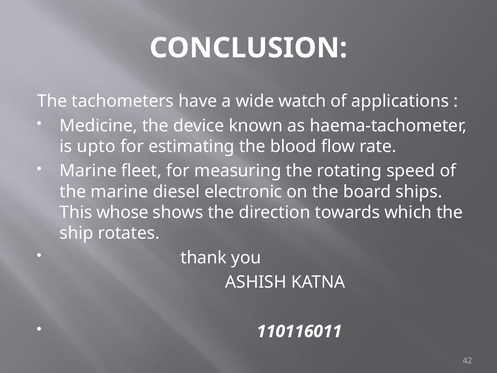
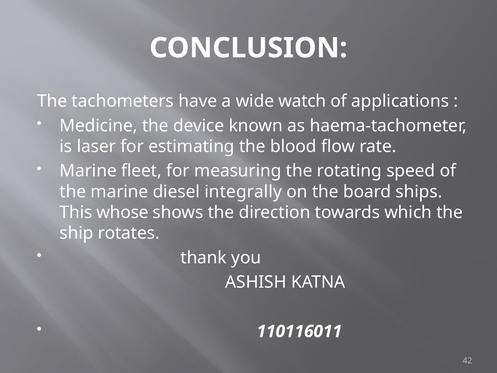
upto: upto -> laser
electronic: electronic -> integrally
